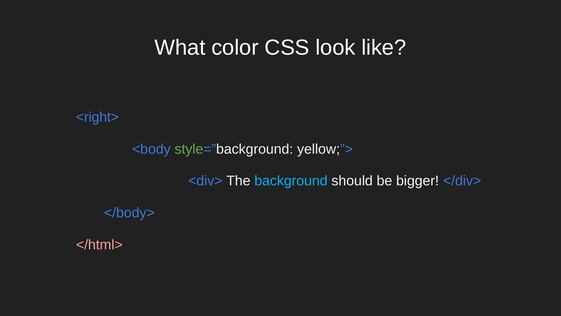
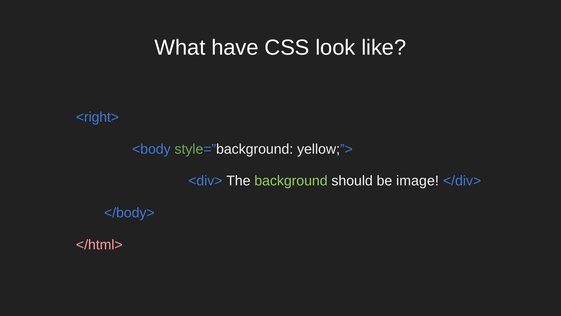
color: color -> have
background colour: light blue -> light green
bigger: bigger -> image
